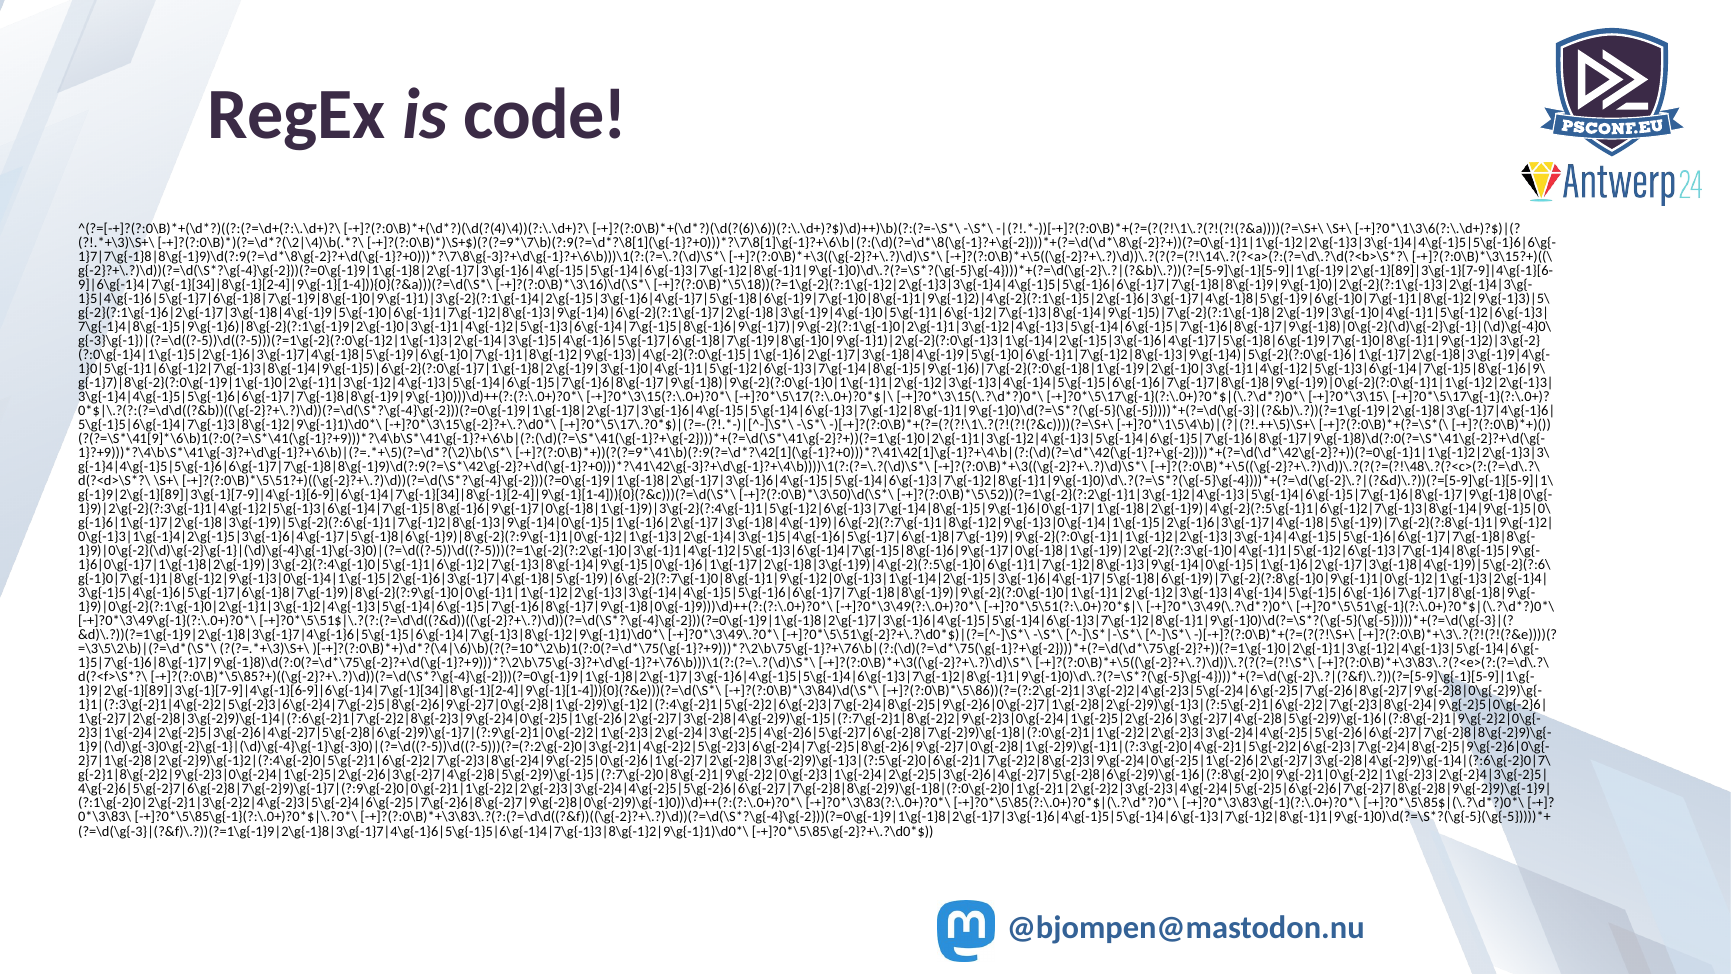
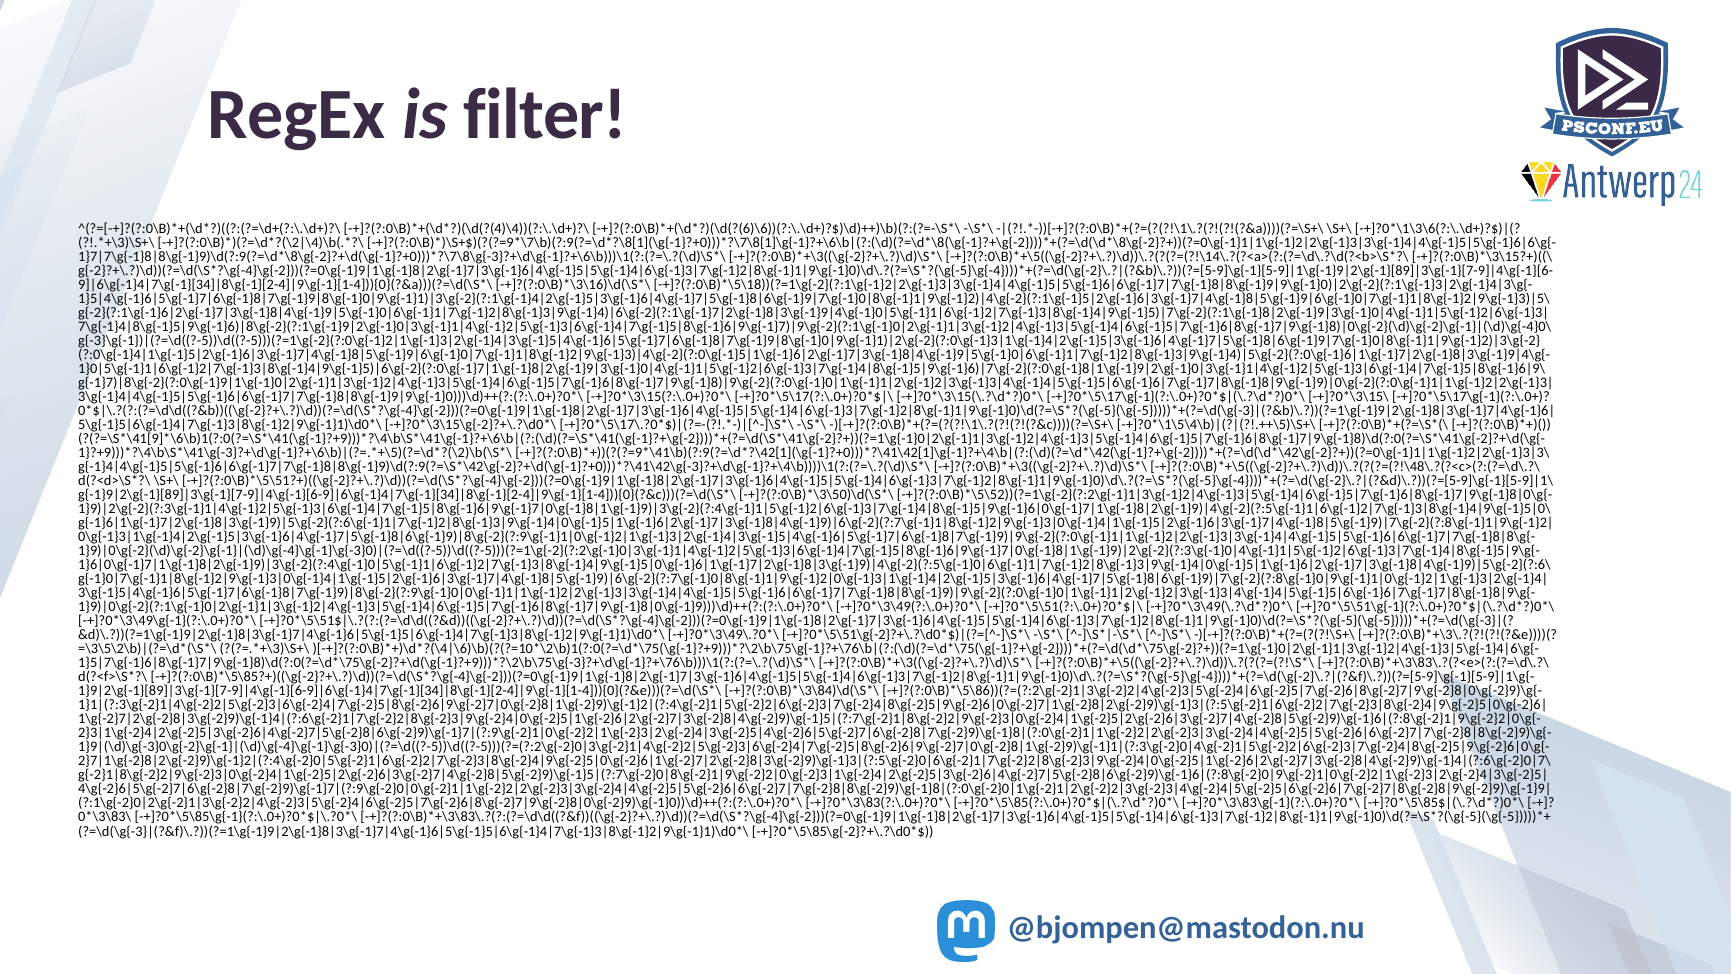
code: code -> filter
